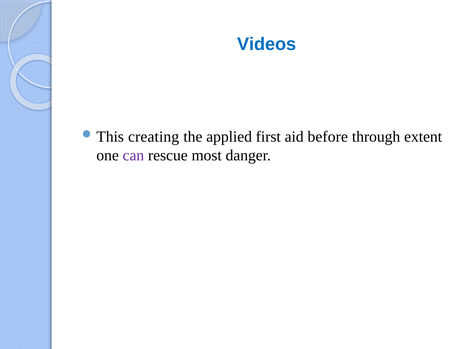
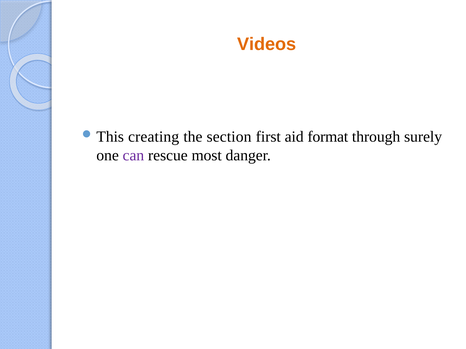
Videos colour: blue -> orange
applied: applied -> section
before: before -> format
extent: extent -> surely
